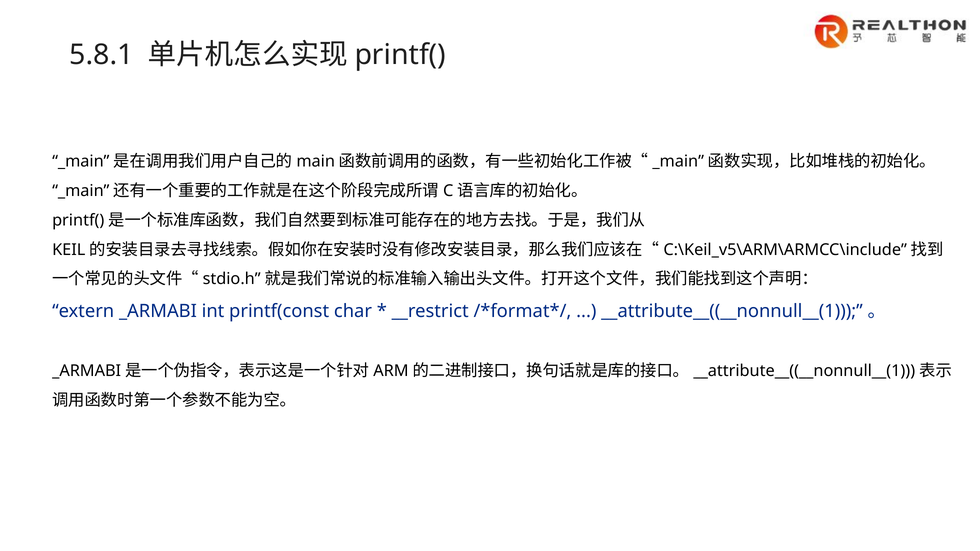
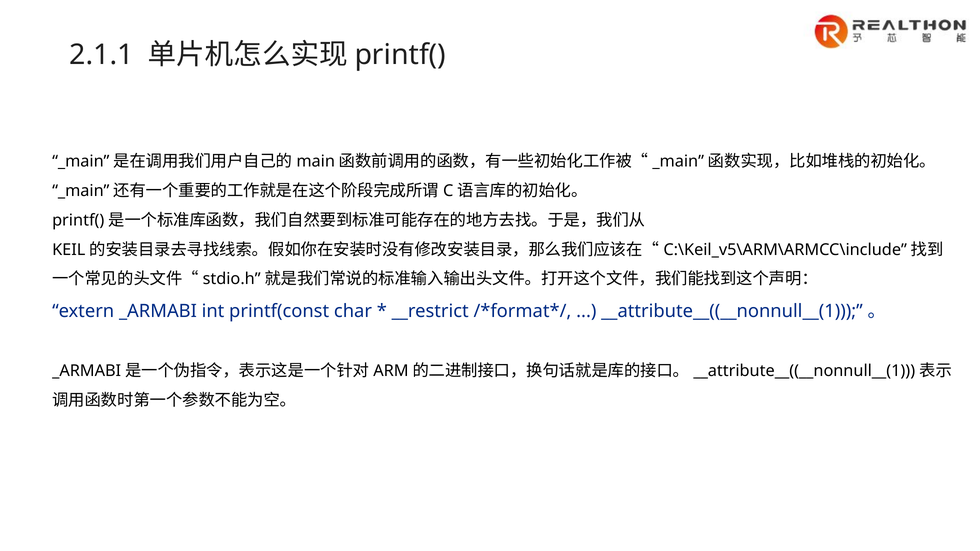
5.8.1: 5.8.1 -> 2.1.1
